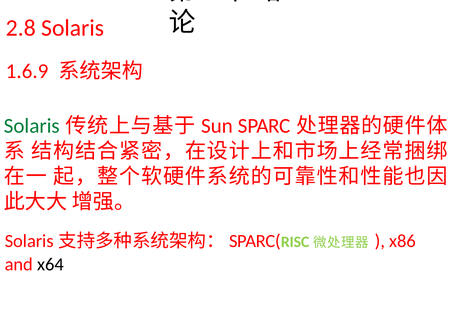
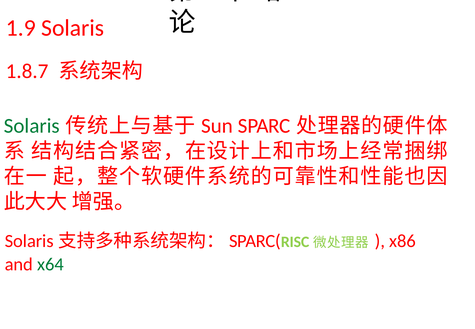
2.8: 2.8 -> 1.9
1.6.9: 1.6.9 -> 1.8.7
x64 colour: black -> green
